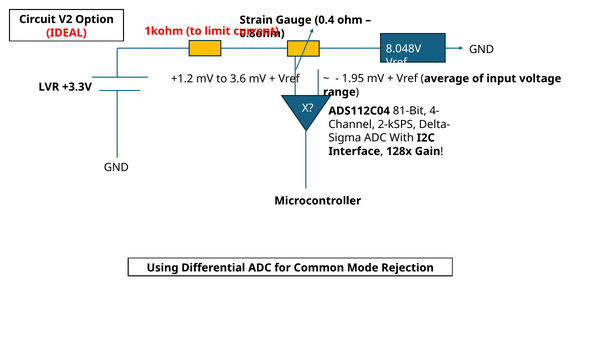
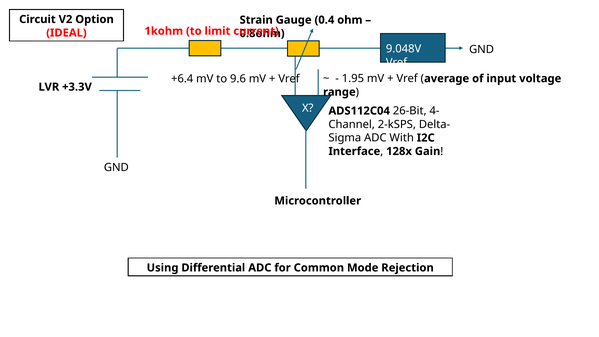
8.048V: 8.048V -> 9.048V
+1.2: +1.2 -> +6.4
3.6: 3.6 -> 9.6
81-Bit: 81-Bit -> 26-Bit
